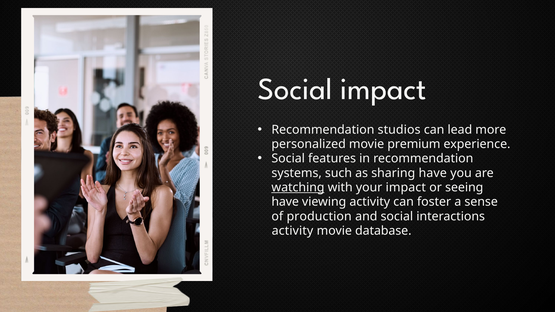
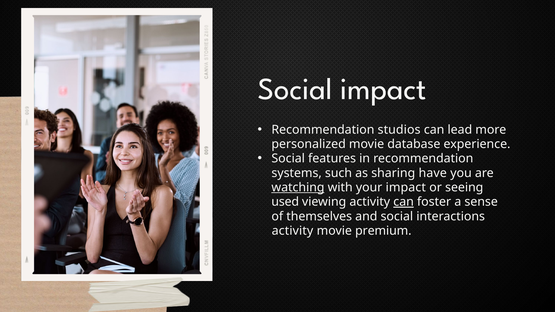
premium: premium -> database
have at (285, 202): have -> used
can at (404, 202) underline: none -> present
production: production -> themselves
database: database -> premium
